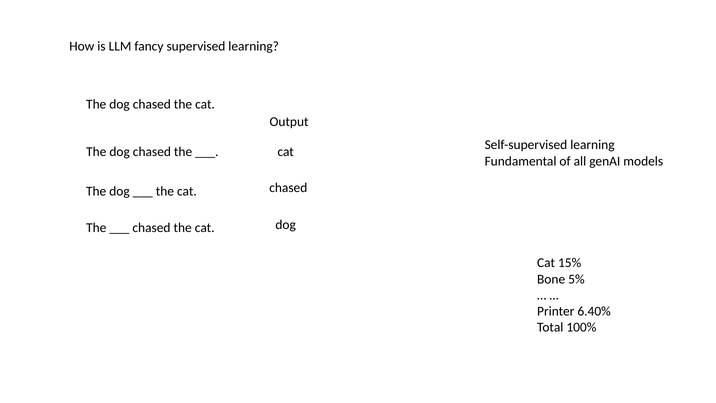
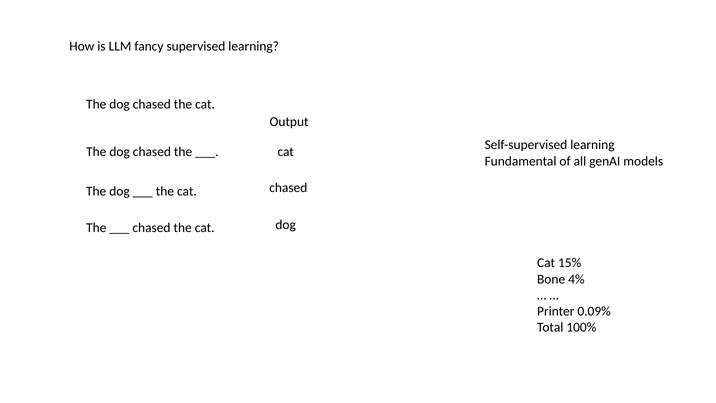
5%: 5% -> 4%
6.40%: 6.40% -> 0.09%
